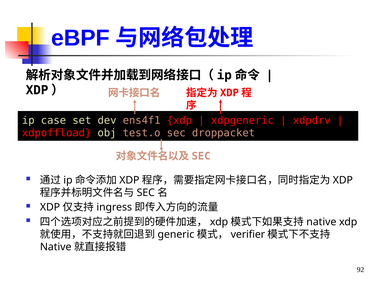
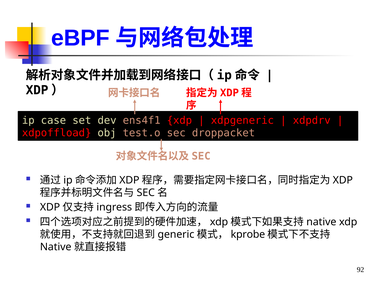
verifier: verifier -> kprobe
